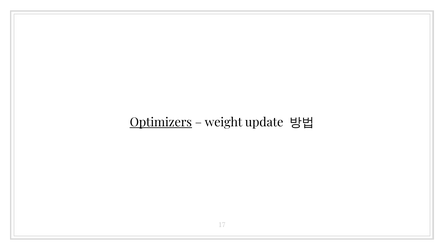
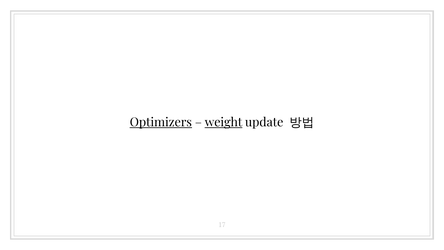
weight underline: none -> present
